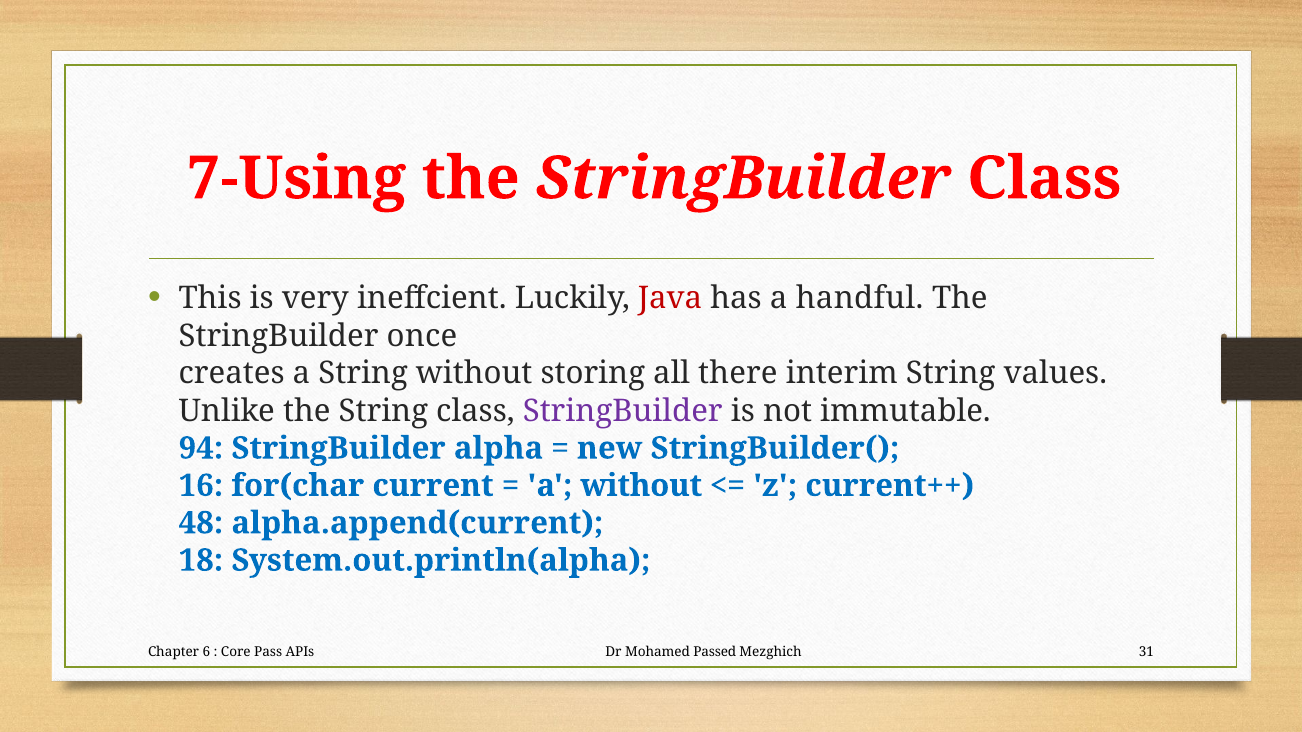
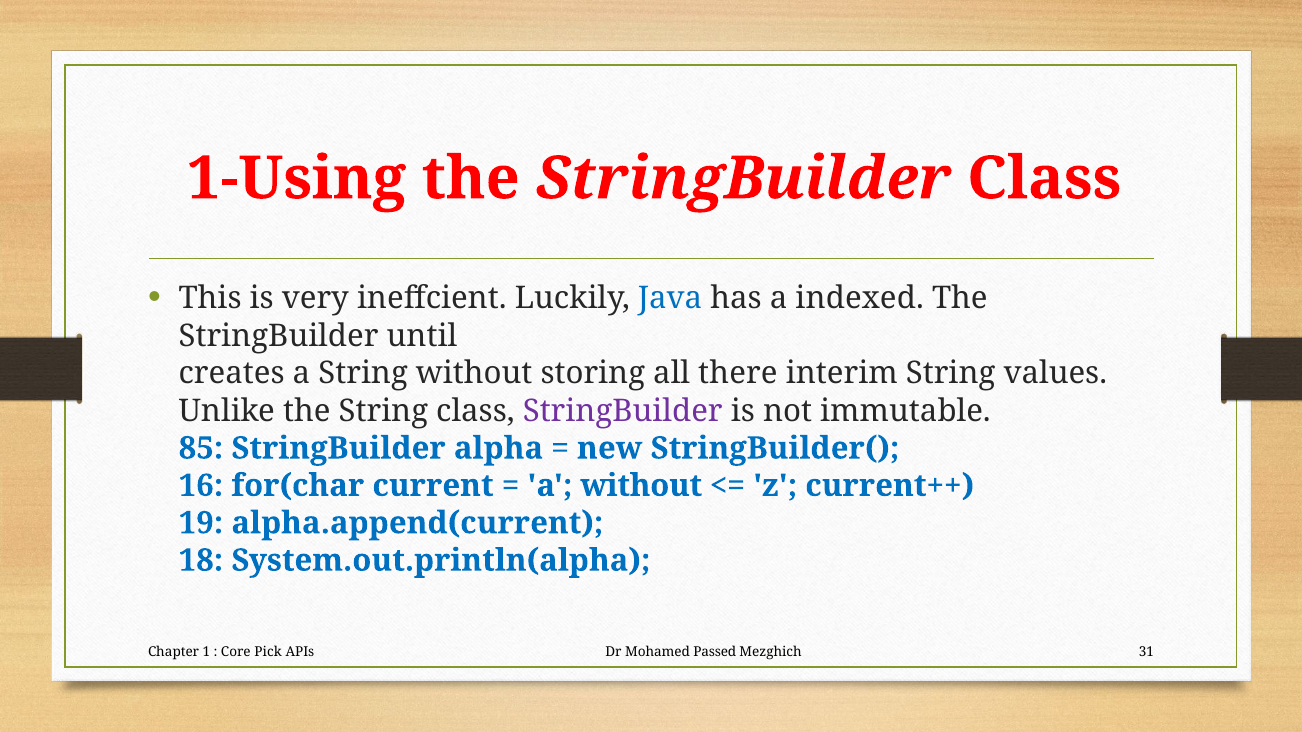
7-Using: 7-Using -> 1-Using
Java colour: red -> blue
handful: handful -> indexed
once: once -> until
94: 94 -> 85
48: 48 -> 19
6: 6 -> 1
Pass: Pass -> Pick
